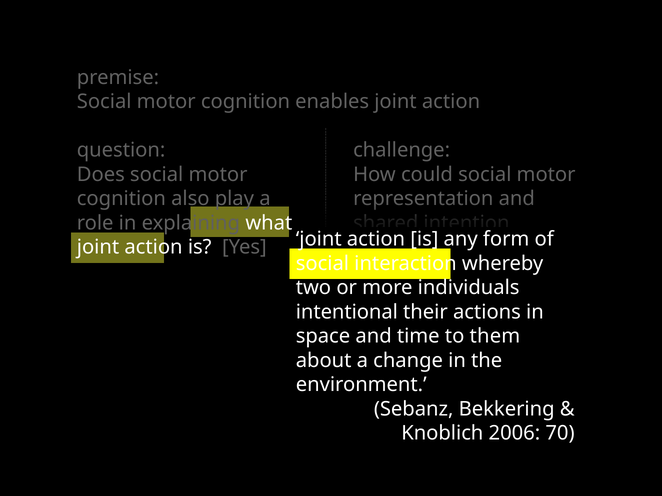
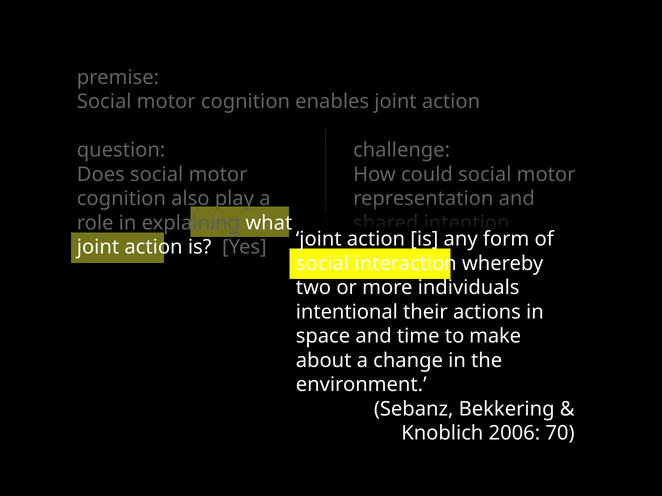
them: them -> make
